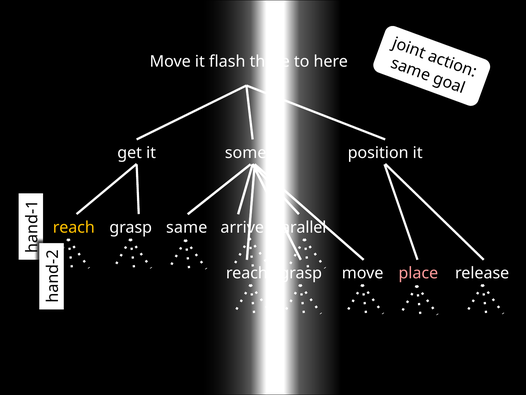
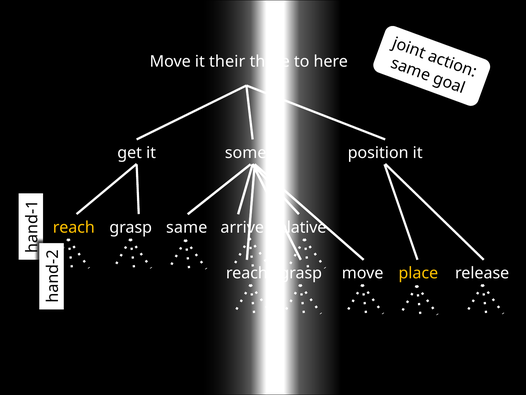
flash: flash -> their
parallel: parallel -> relative
place colour: pink -> yellow
